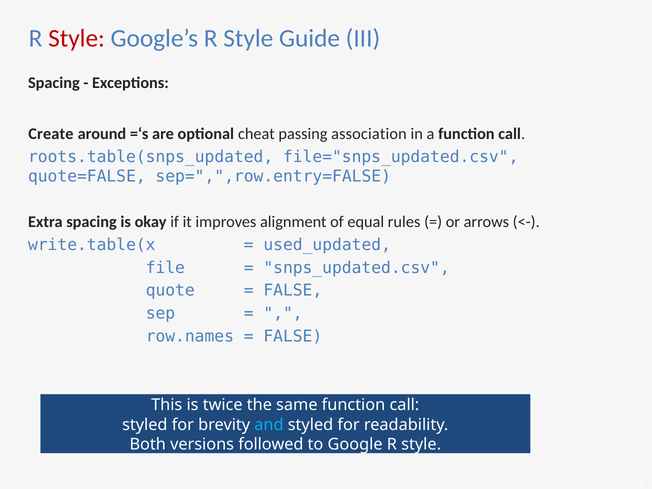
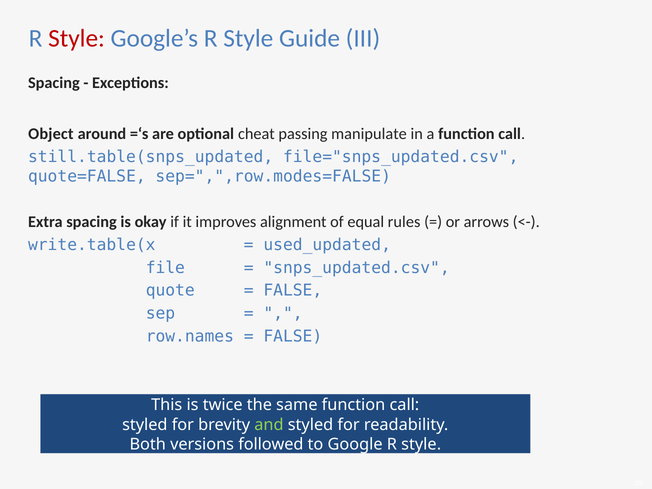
Create: Create -> Object
association: association -> manipulate
roots.table(snps_updated: roots.table(snps_updated -> still.table(snps_updated
sep=",",row.entry=FALSE: sep=",",row.entry=FALSE -> sep=",",row.modes=FALSE
and colour: light blue -> light green
